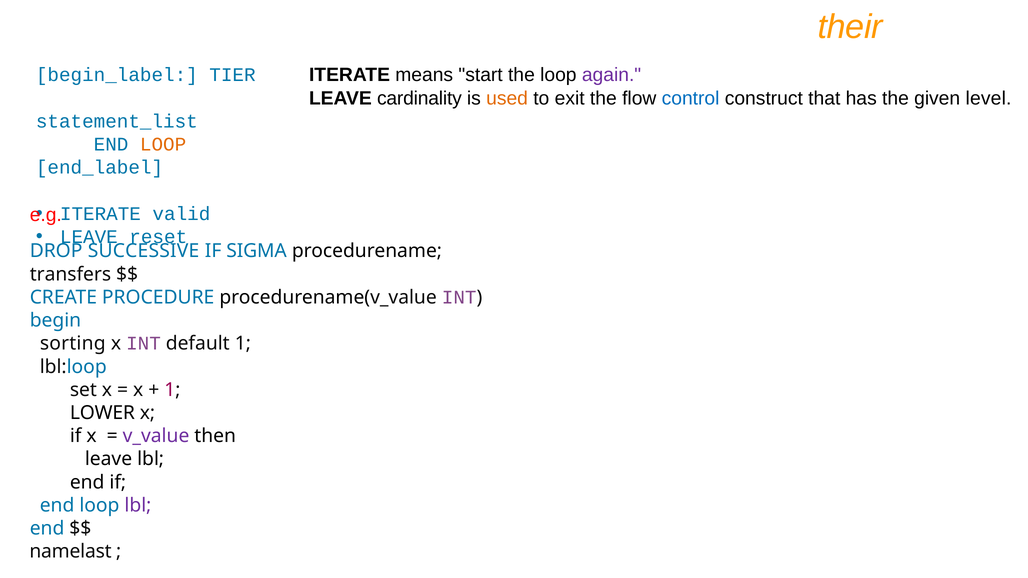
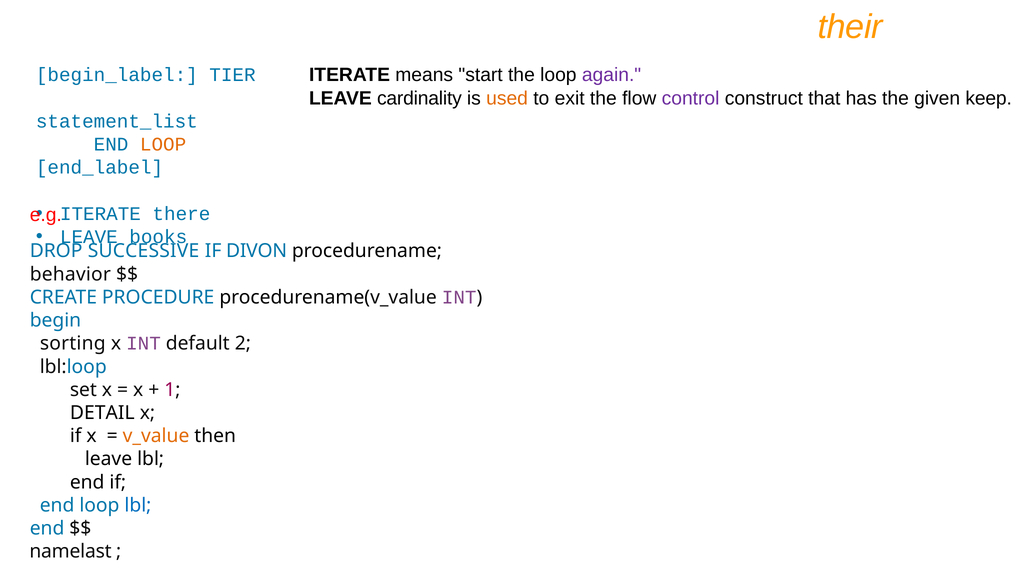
control colour: blue -> purple
level: level -> keep
valid: valid -> there
reset: reset -> books
SIGMA: SIGMA -> DIVON
transfers: transfers -> behavior
default 1: 1 -> 2
LOWER: LOWER -> DETAIL
v_value colour: purple -> orange
lbl at (138, 506) colour: purple -> blue
